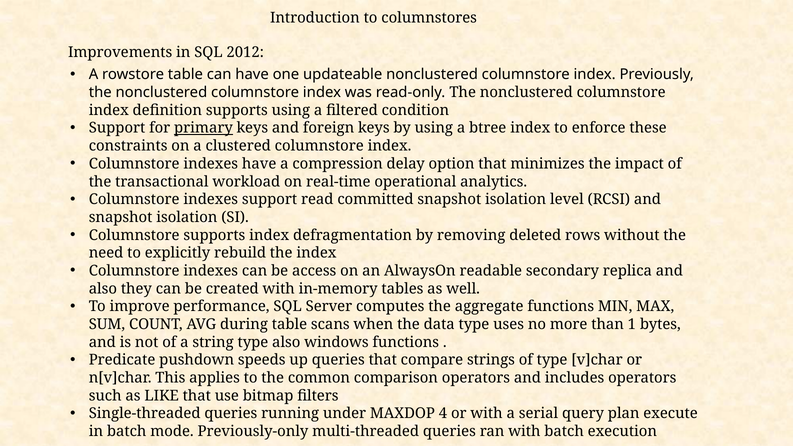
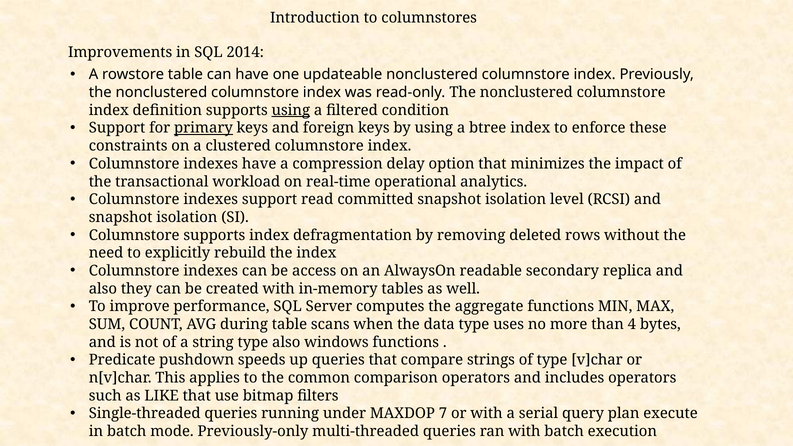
2012: 2012 -> 2014
using at (291, 110) underline: none -> present
1: 1 -> 4
4: 4 -> 7
